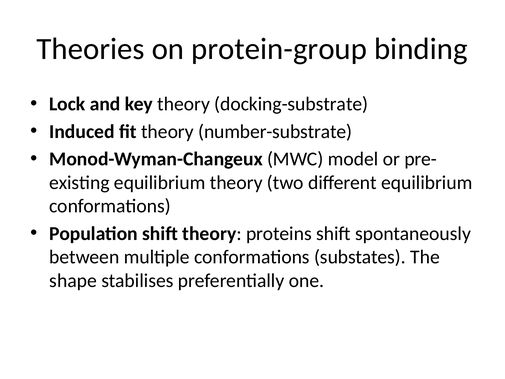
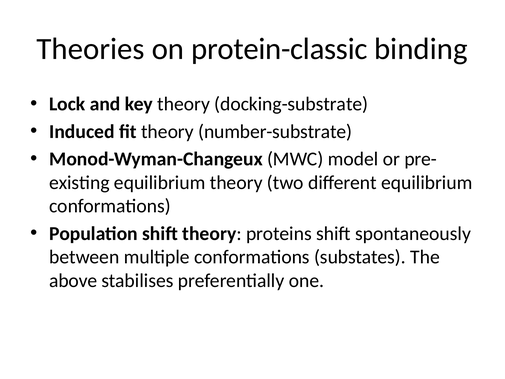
protein-group: protein-group -> protein-classic
shape: shape -> above
